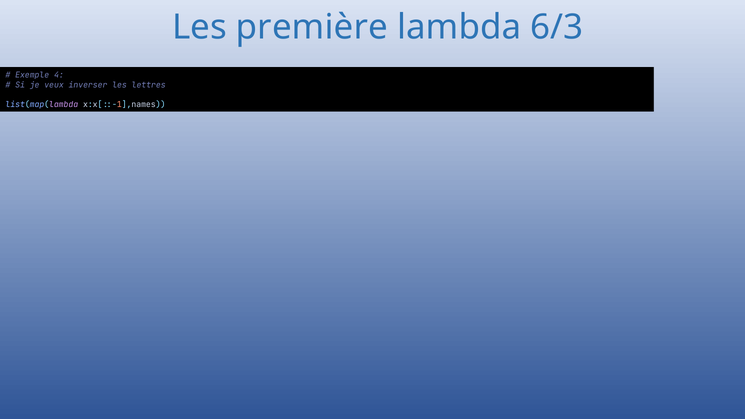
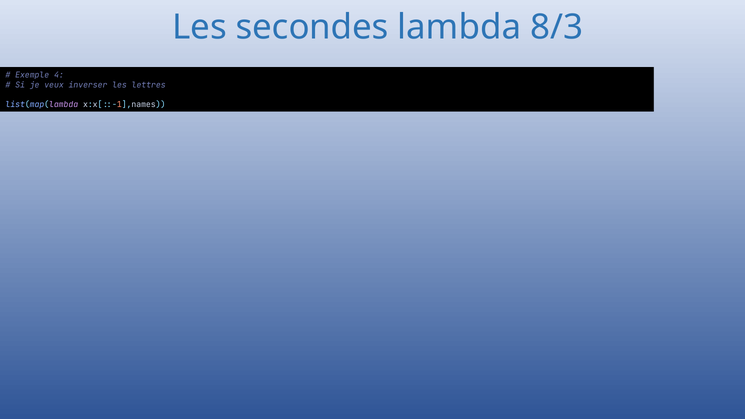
première: première -> secondes
6/3: 6/3 -> 8/3
